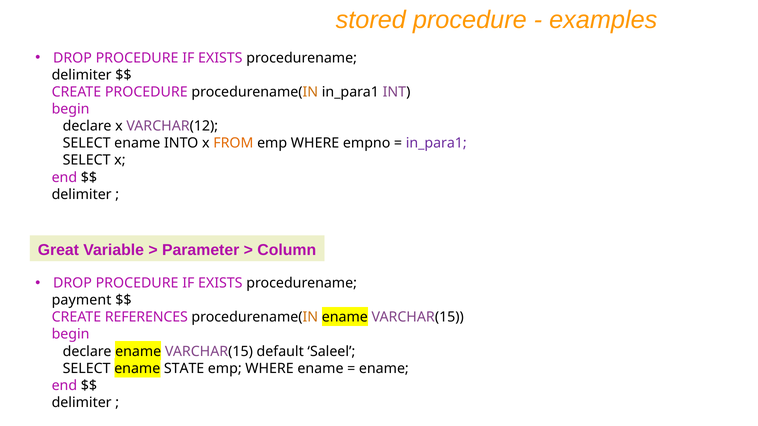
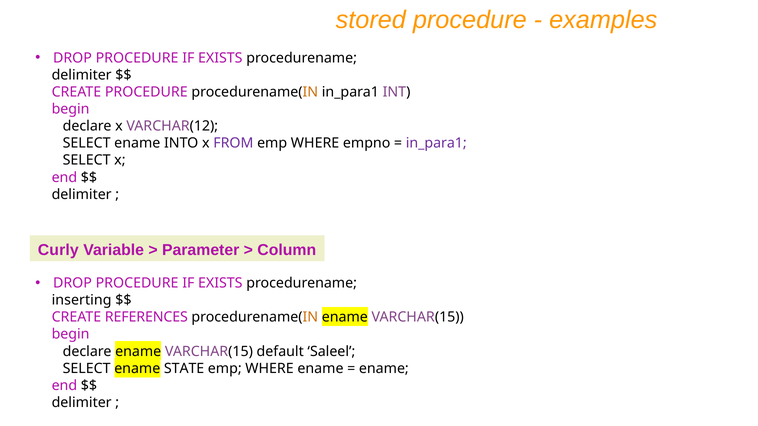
FROM colour: orange -> purple
Great: Great -> Curly
payment: payment -> inserting
